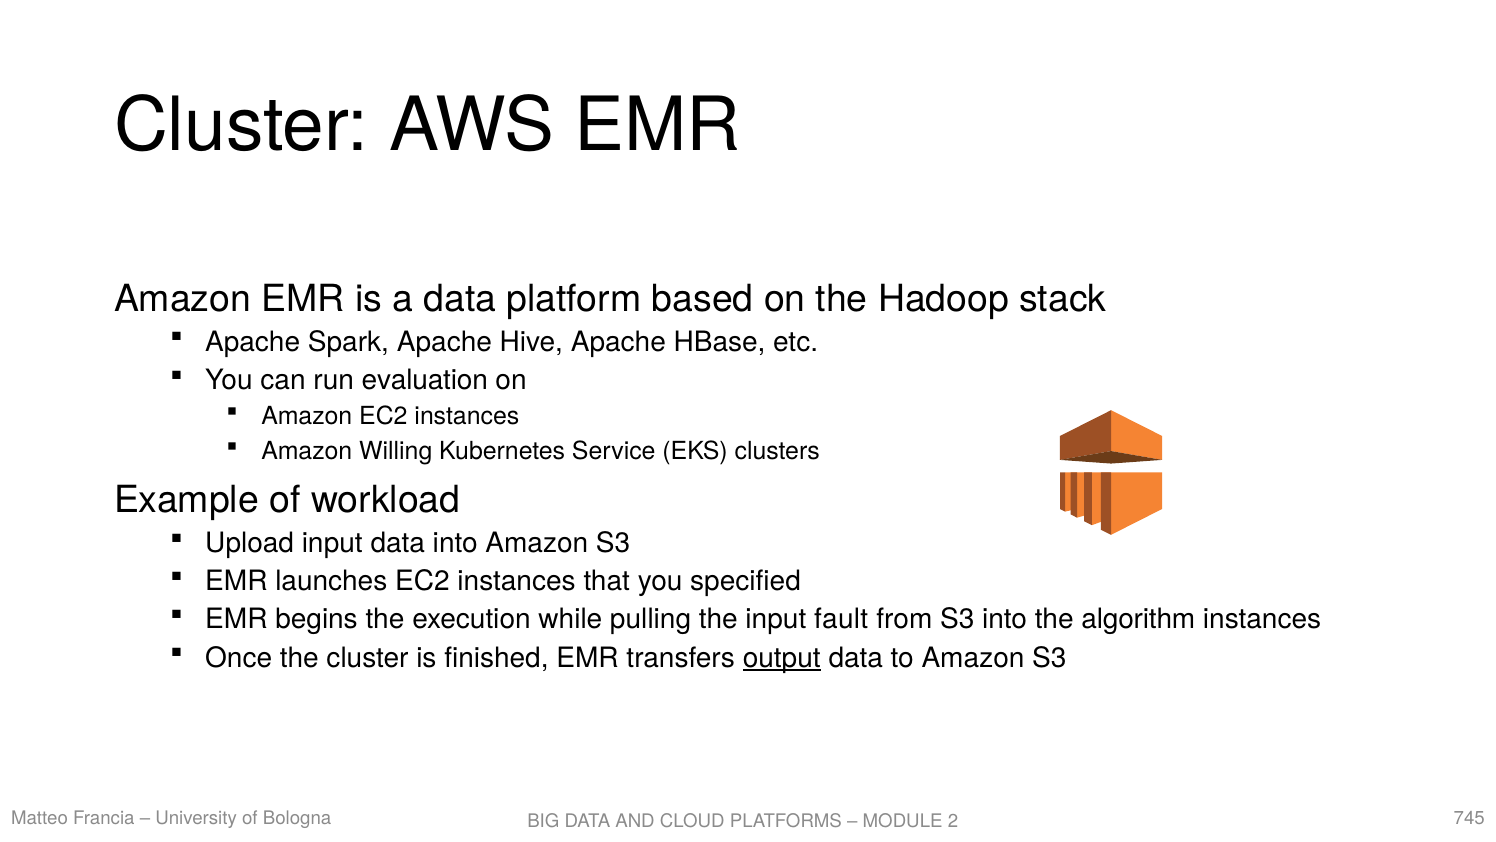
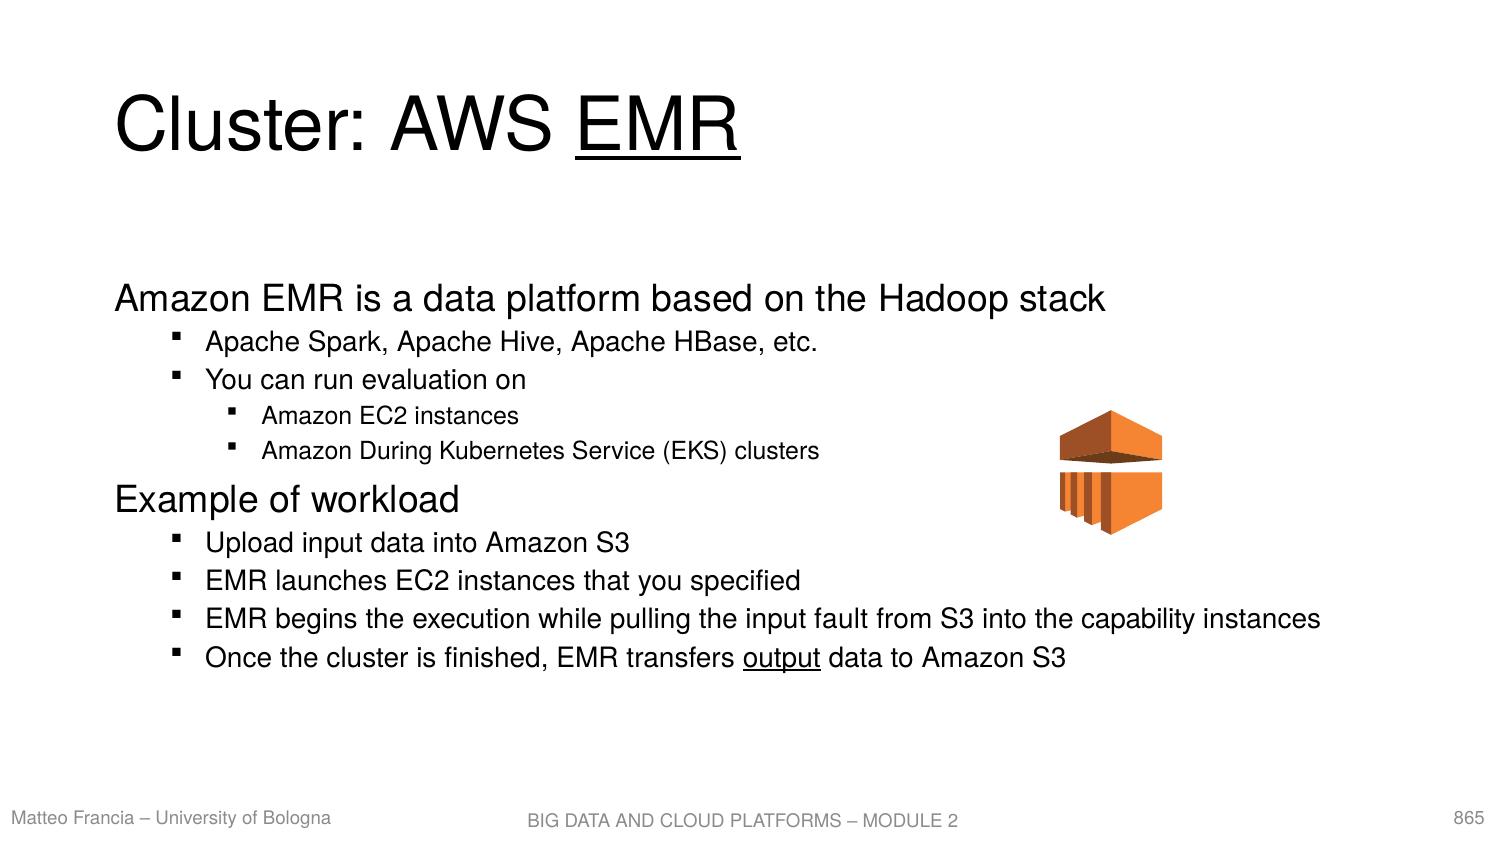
EMR at (658, 126) underline: none -> present
Willing: Willing -> During
algorithm: algorithm -> capability
745: 745 -> 865
